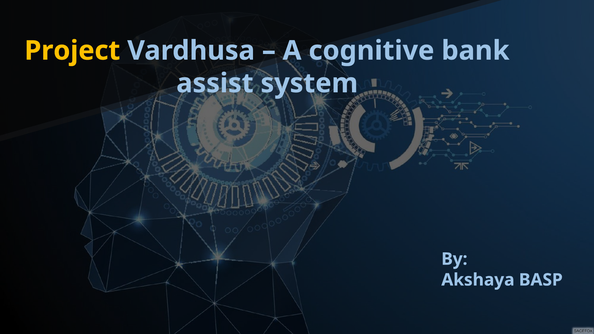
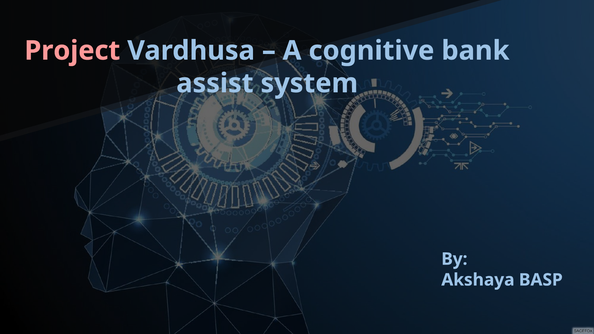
Project colour: yellow -> pink
